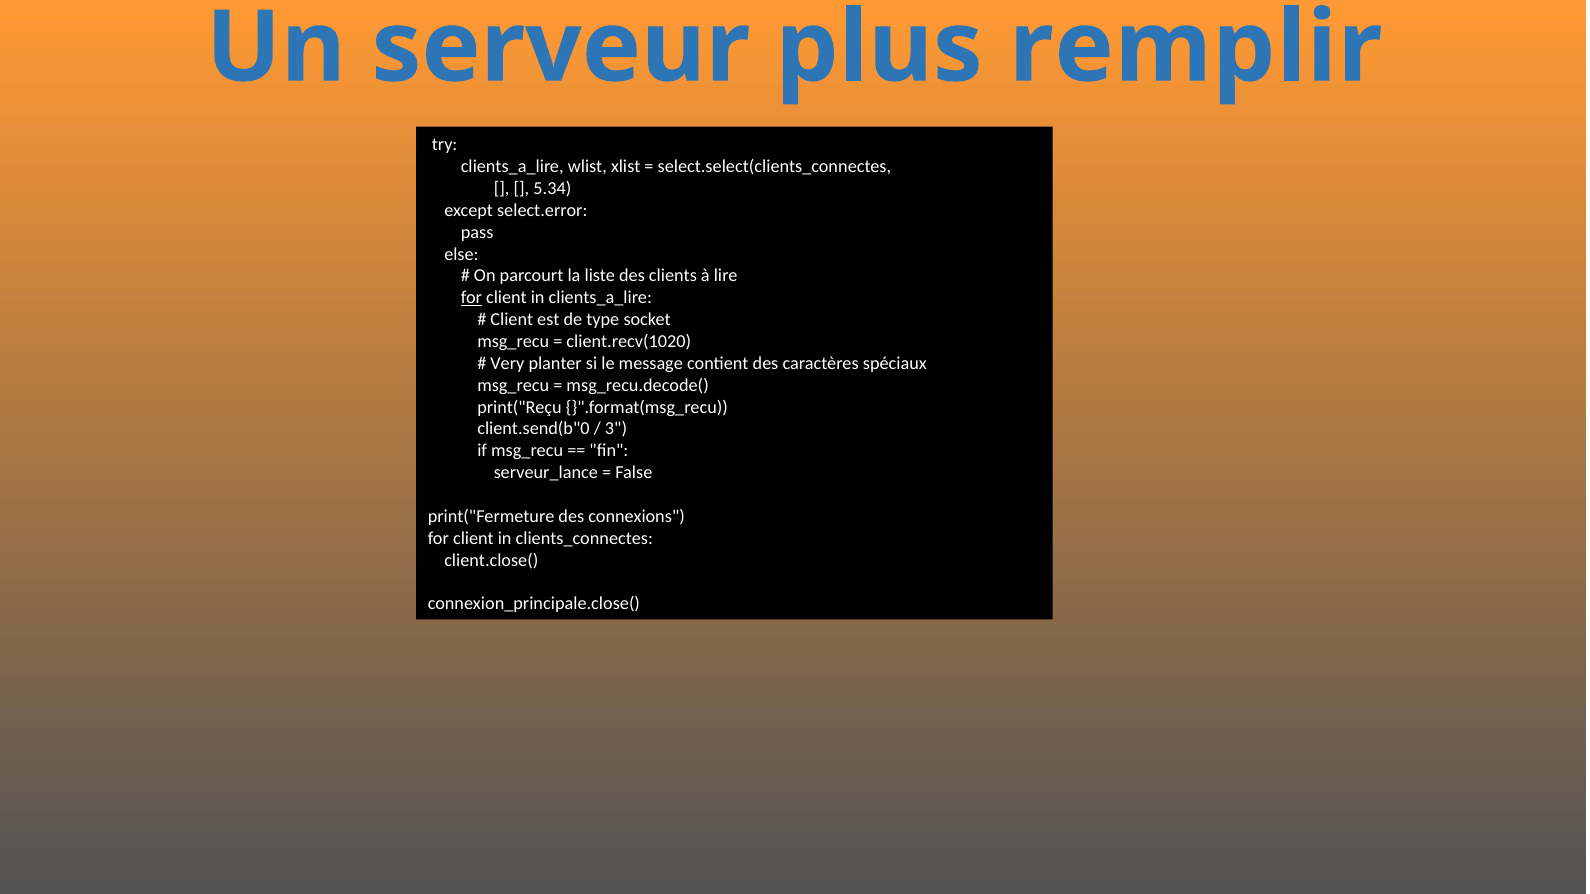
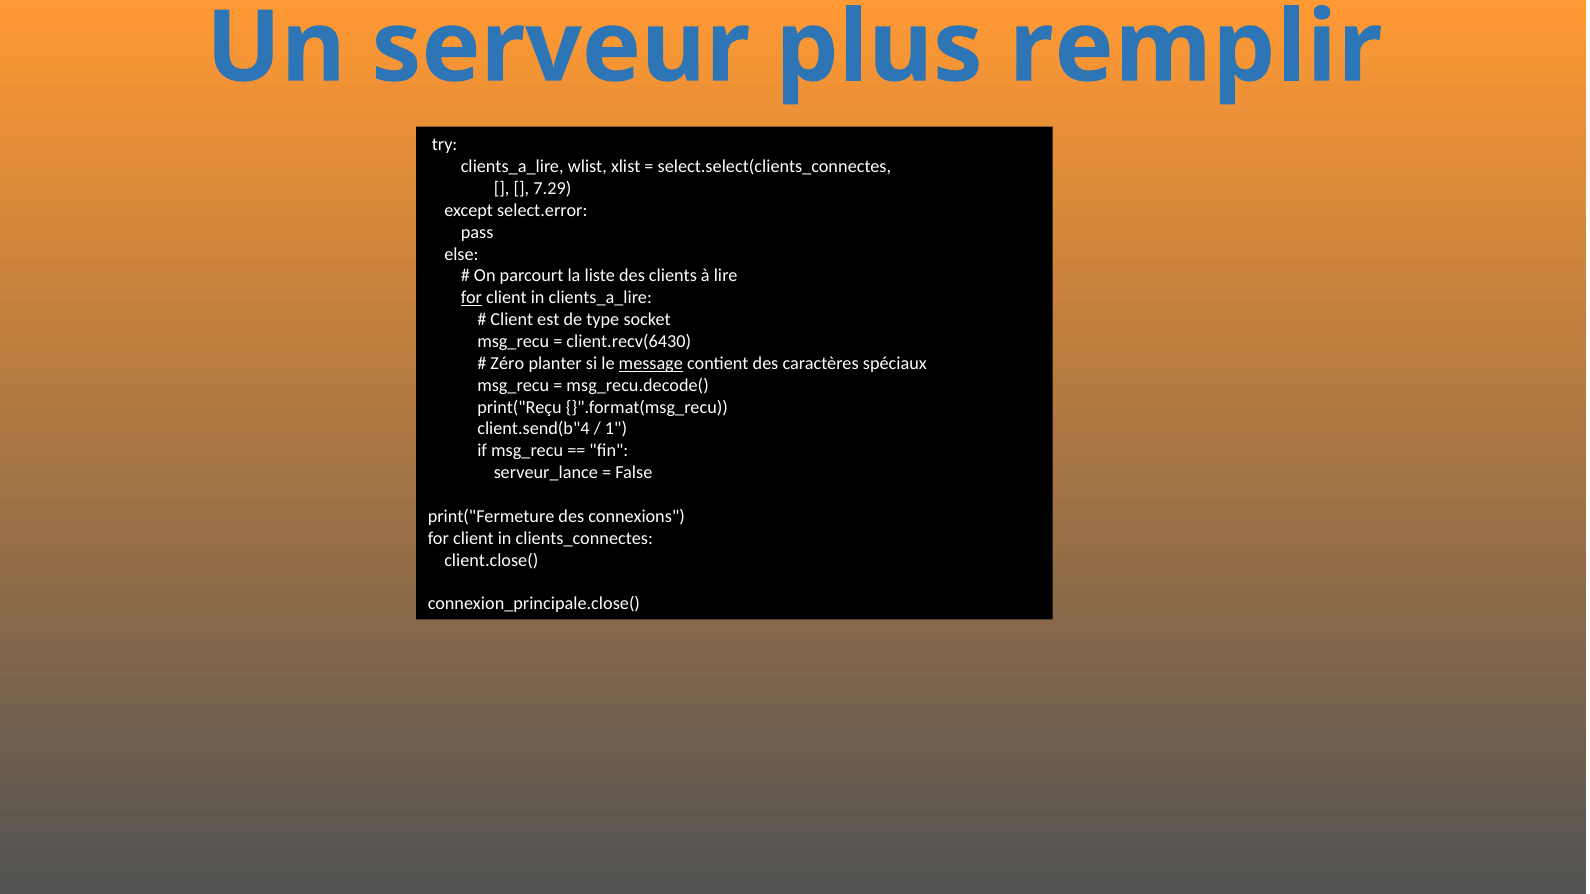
5.34: 5.34 -> 7.29
client.recv(1020: client.recv(1020 -> client.recv(6430
Very: Very -> Zéro
message underline: none -> present
client.send(b"0: client.send(b"0 -> client.send(b"4
3: 3 -> 1
